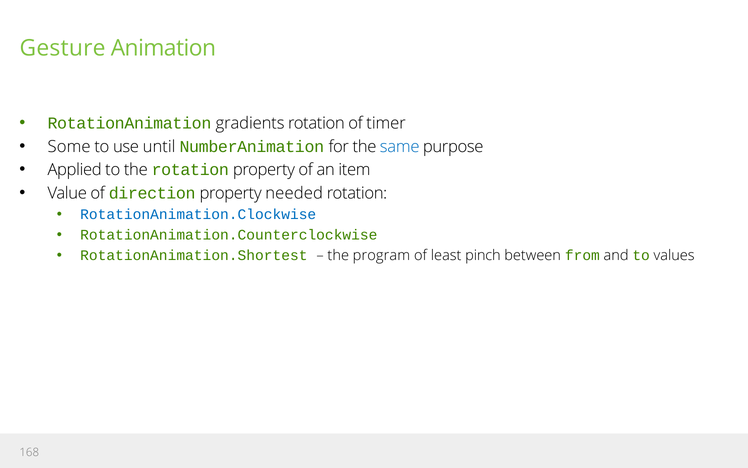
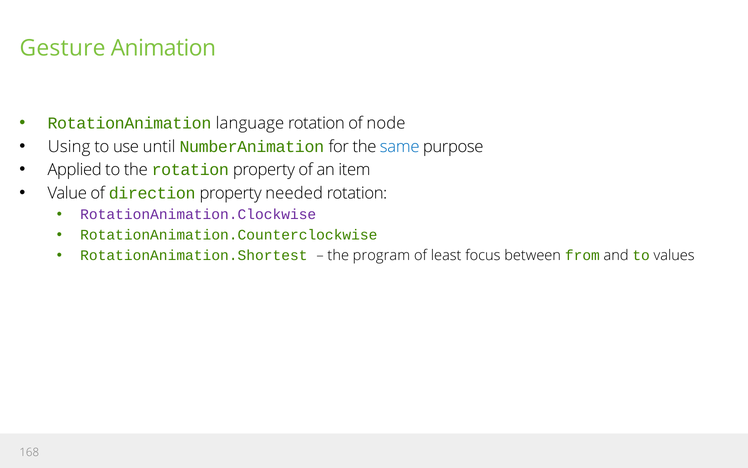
gradients: gradients -> language
timer: timer -> node
Some: Some -> Using
RotationAnimation.Clockwise colour: blue -> purple
pinch: pinch -> focus
